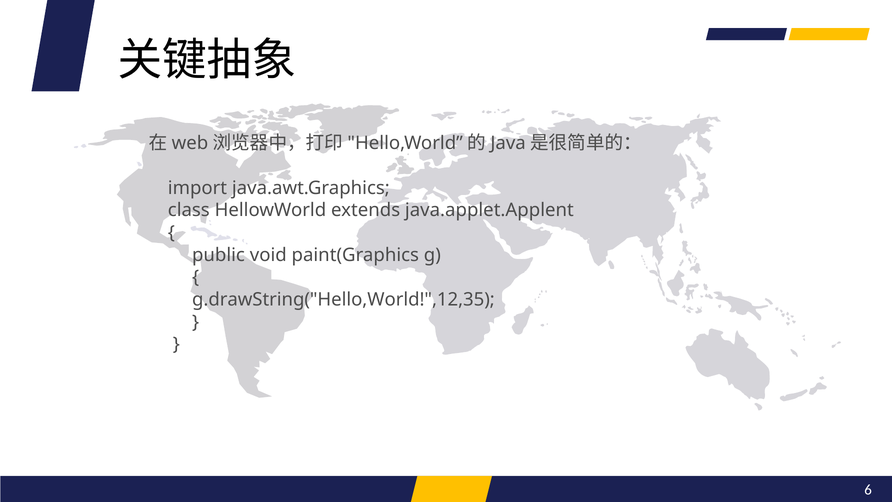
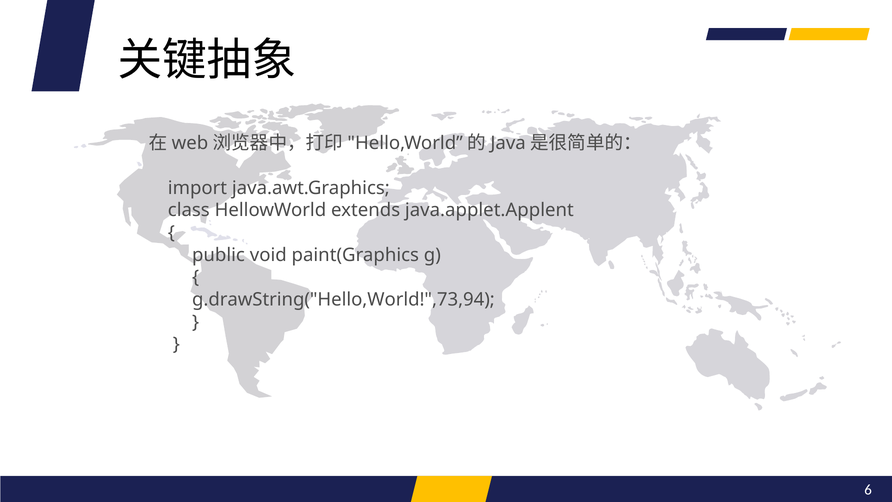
g.drawString("Hello,World!",12,35: g.drawString("Hello,World!",12,35 -> g.drawString("Hello,World!",73,94
